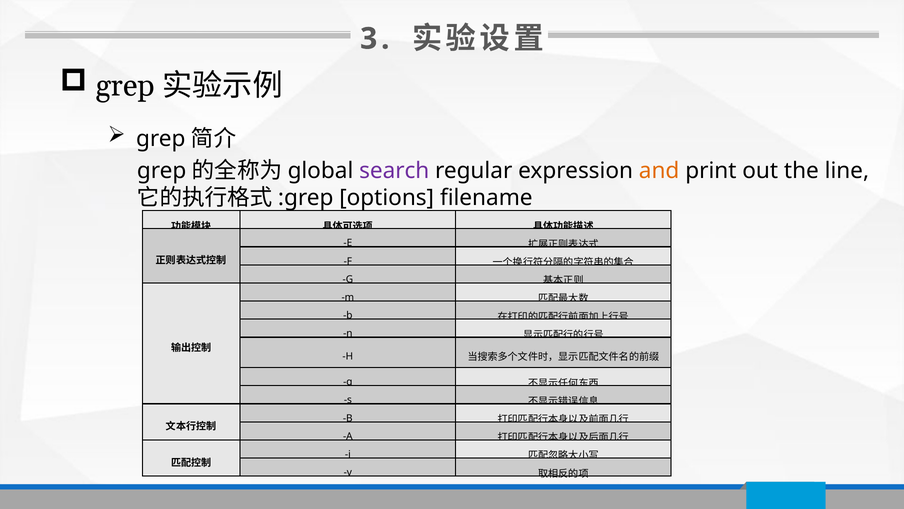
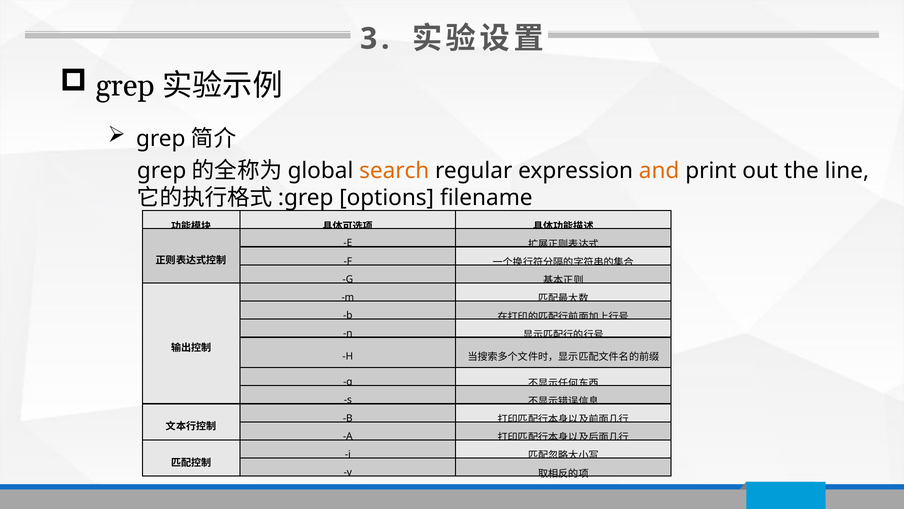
search colour: purple -> orange
